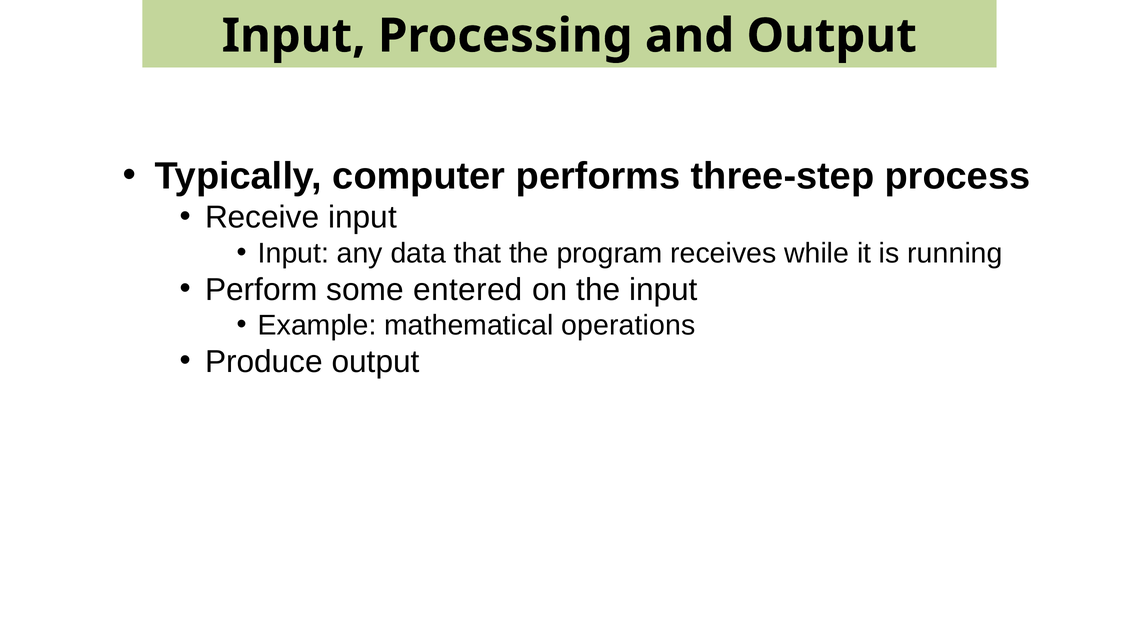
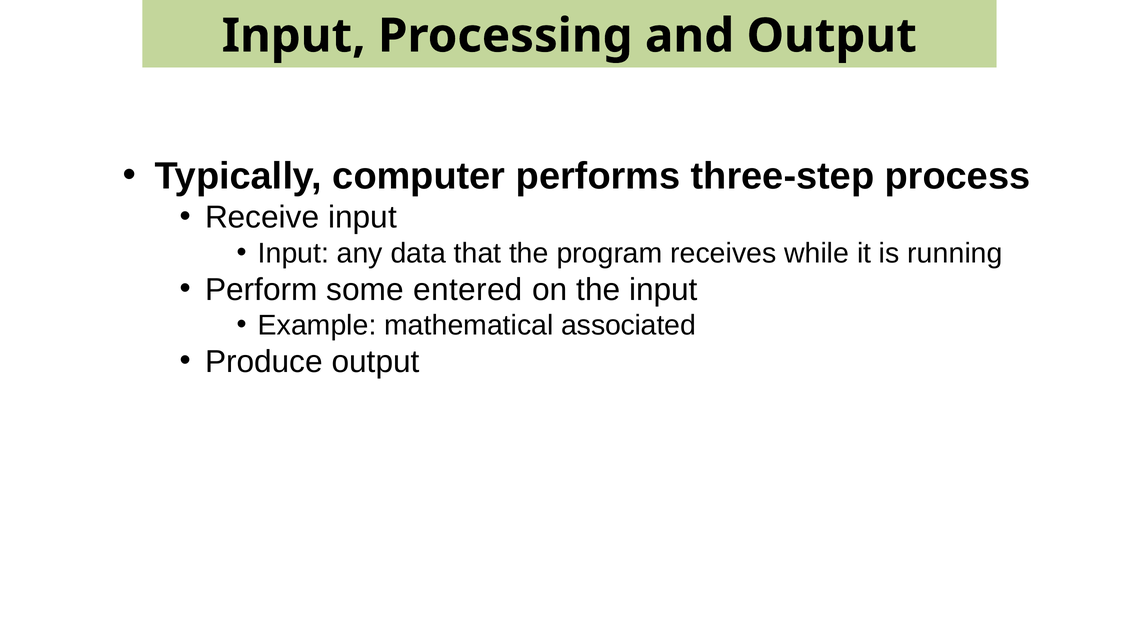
operations: operations -> associated
